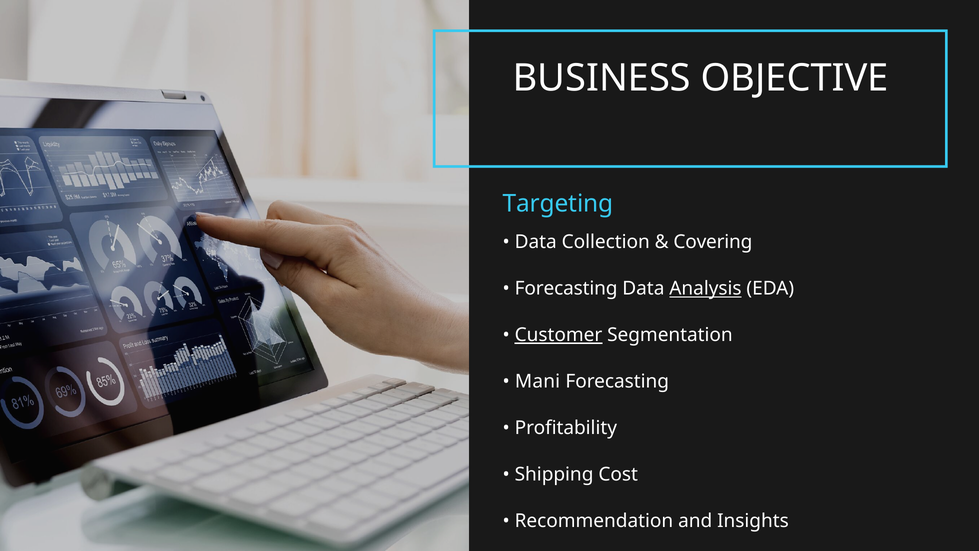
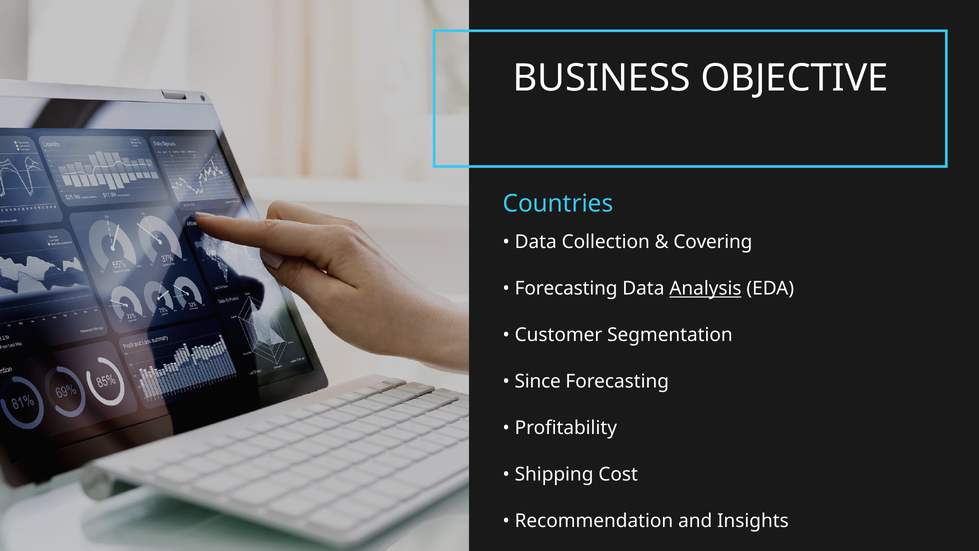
Targeting: Targeting -> Countries
Customer underline: present -> none
Mani: Mani -> Since
